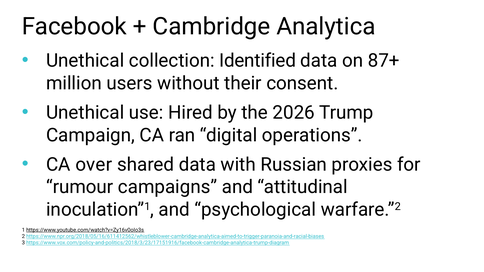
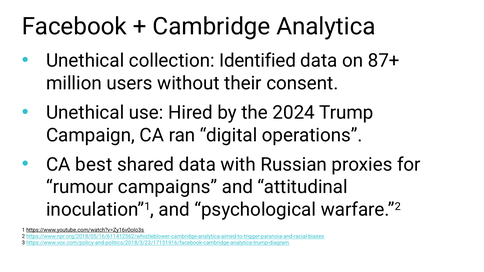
2026: 2026 -> 2024
over: over -> best
